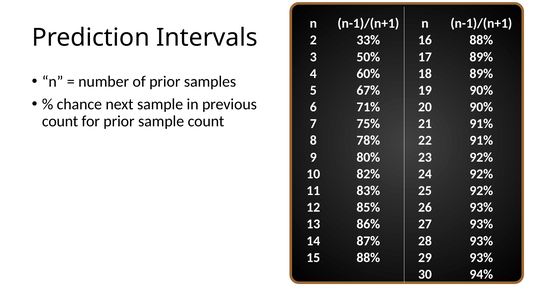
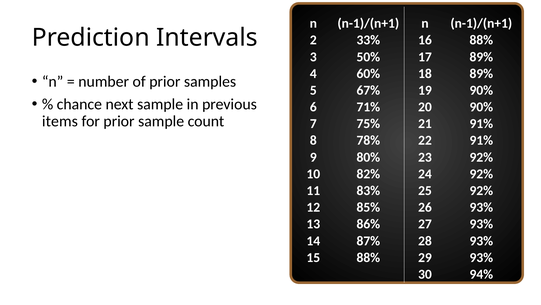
count at (60, 121): count -> items
